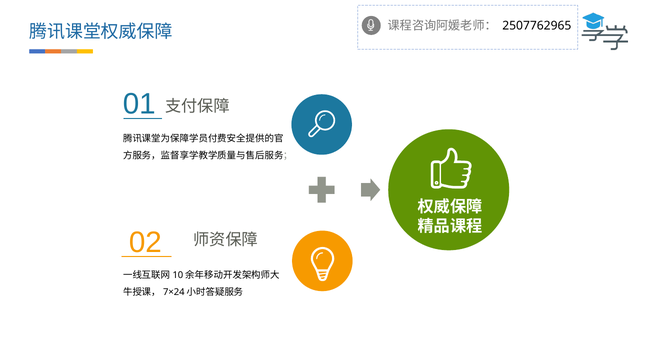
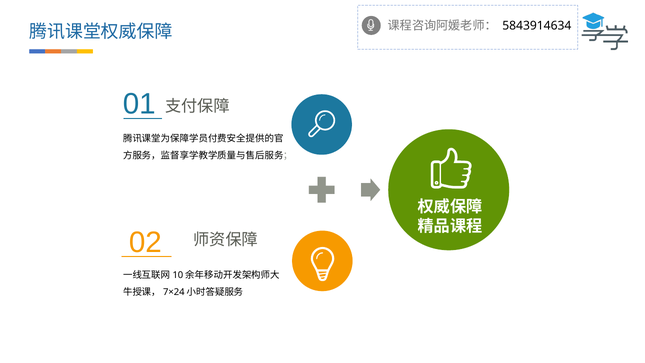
2507762965: 2507762965 -> 5843914634
